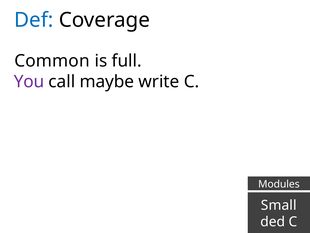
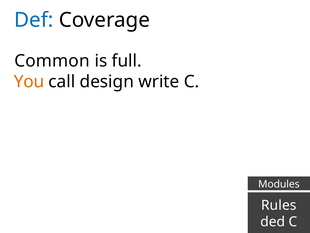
You colour: purple -> orange
maybe: maybe -> design
Small: Small -> Rules
